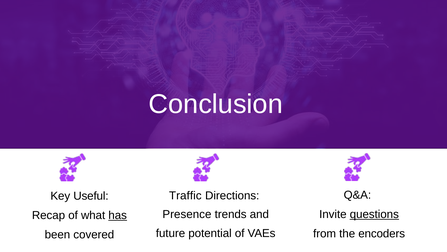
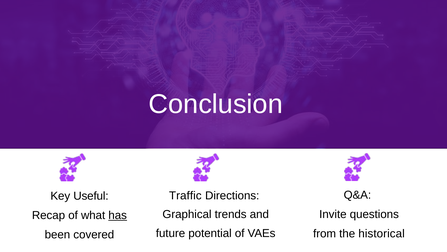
questions underline: present -> none
Presence: Presence -> Graphical
encoders: encoders -> historical
